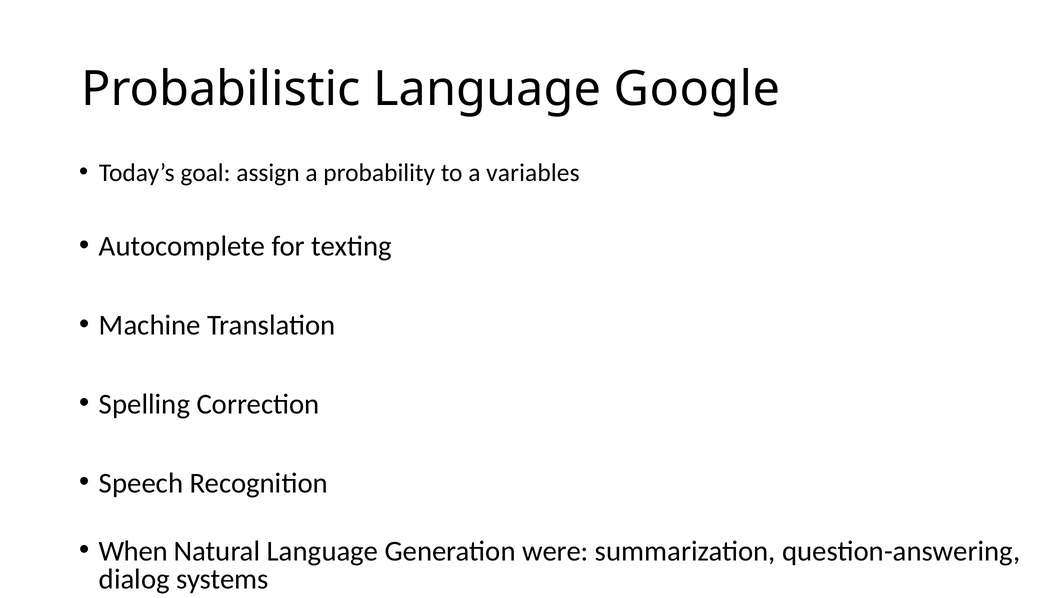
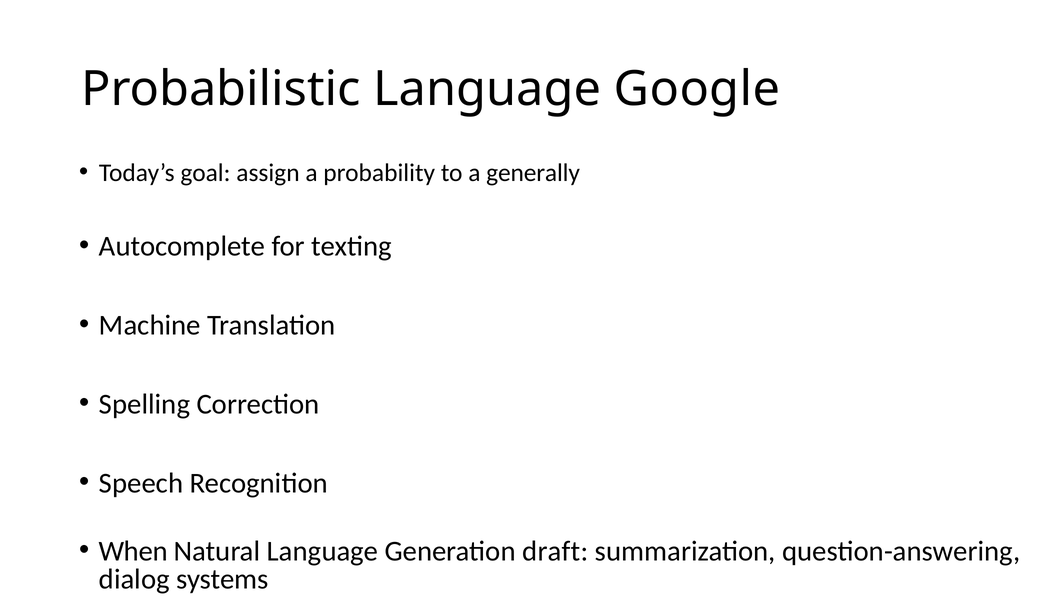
variables: variables -> generally
were: were -> draft
